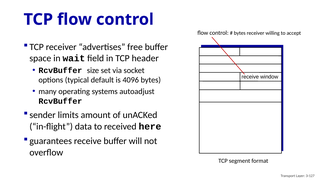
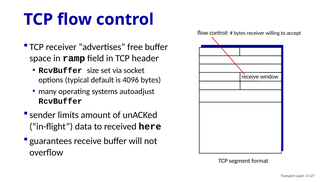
wait: wait -> ramp
